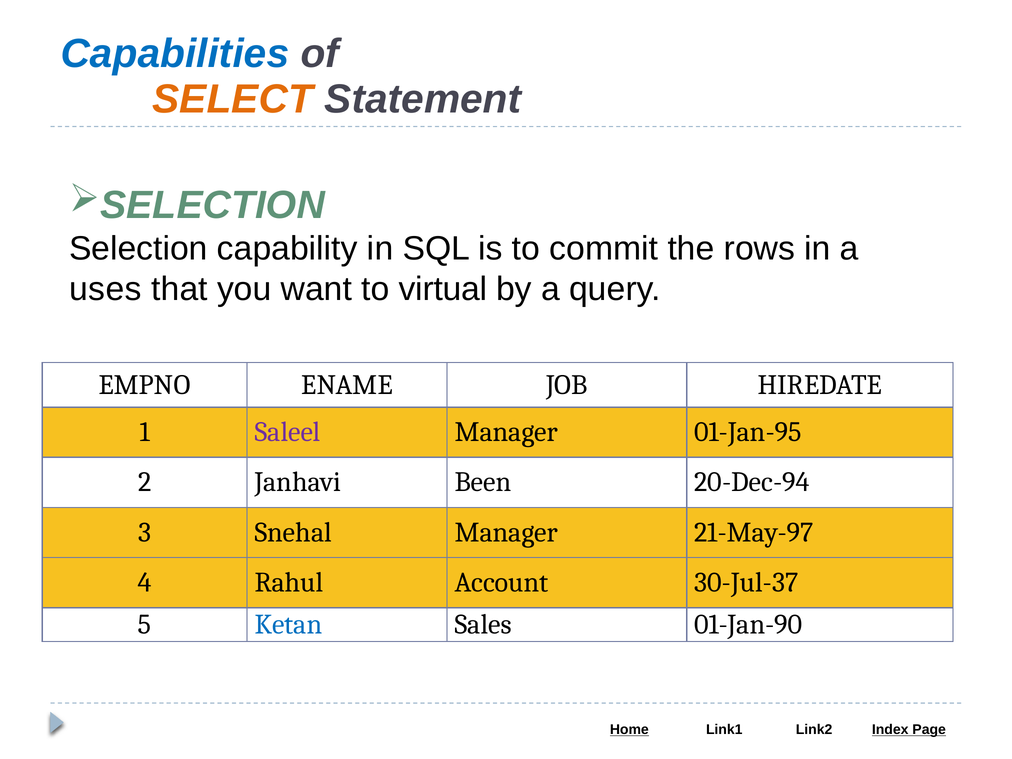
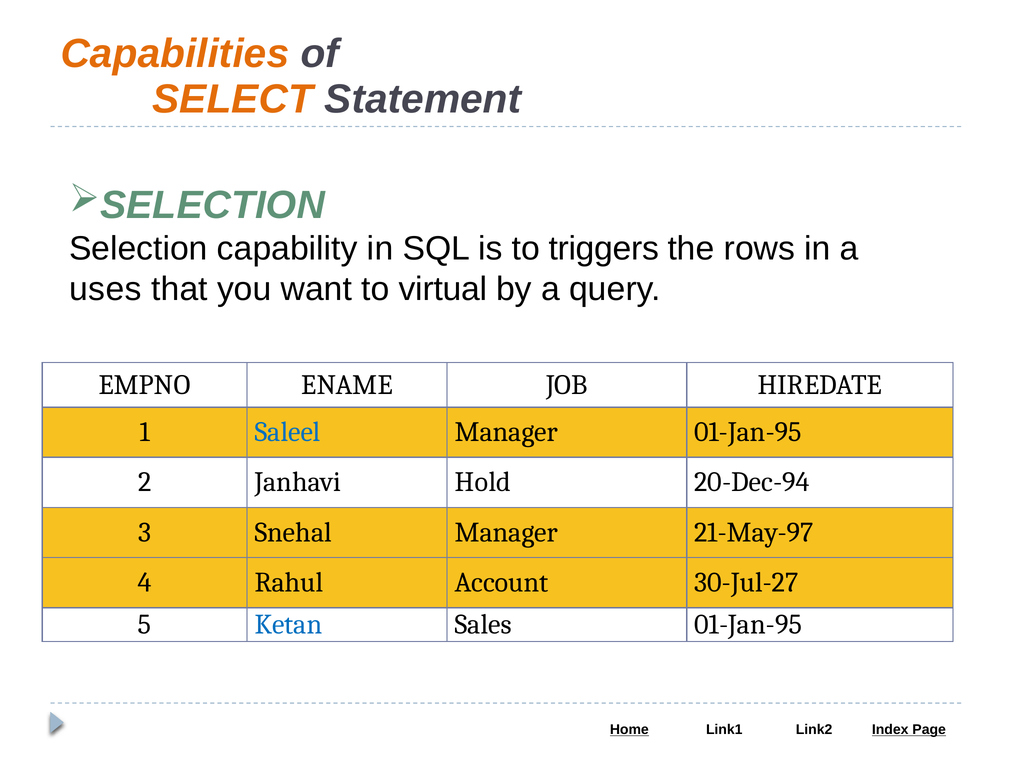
Capabilities colour: blue -> orange
commit: commit -> triggers
Saleel colour: purple -> blue
Been: Been -> Hold
30-Jul-37: 30-Jul-37 -> 30-Jul-27
Sales 01-Jan-90: 01-Jan-90 -> 01-Jan-95
